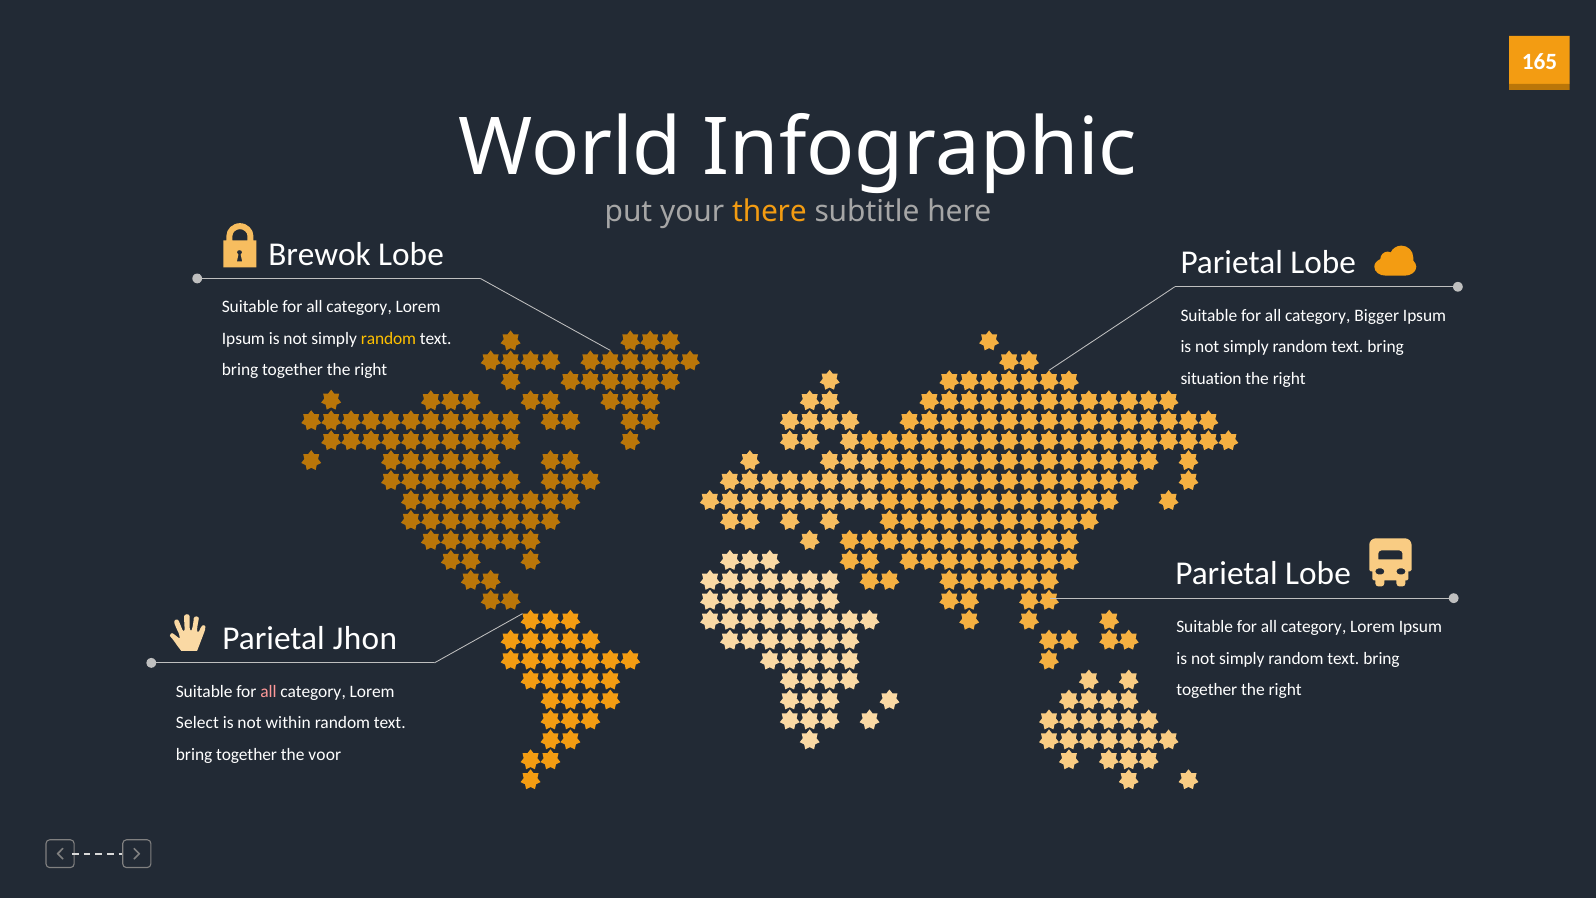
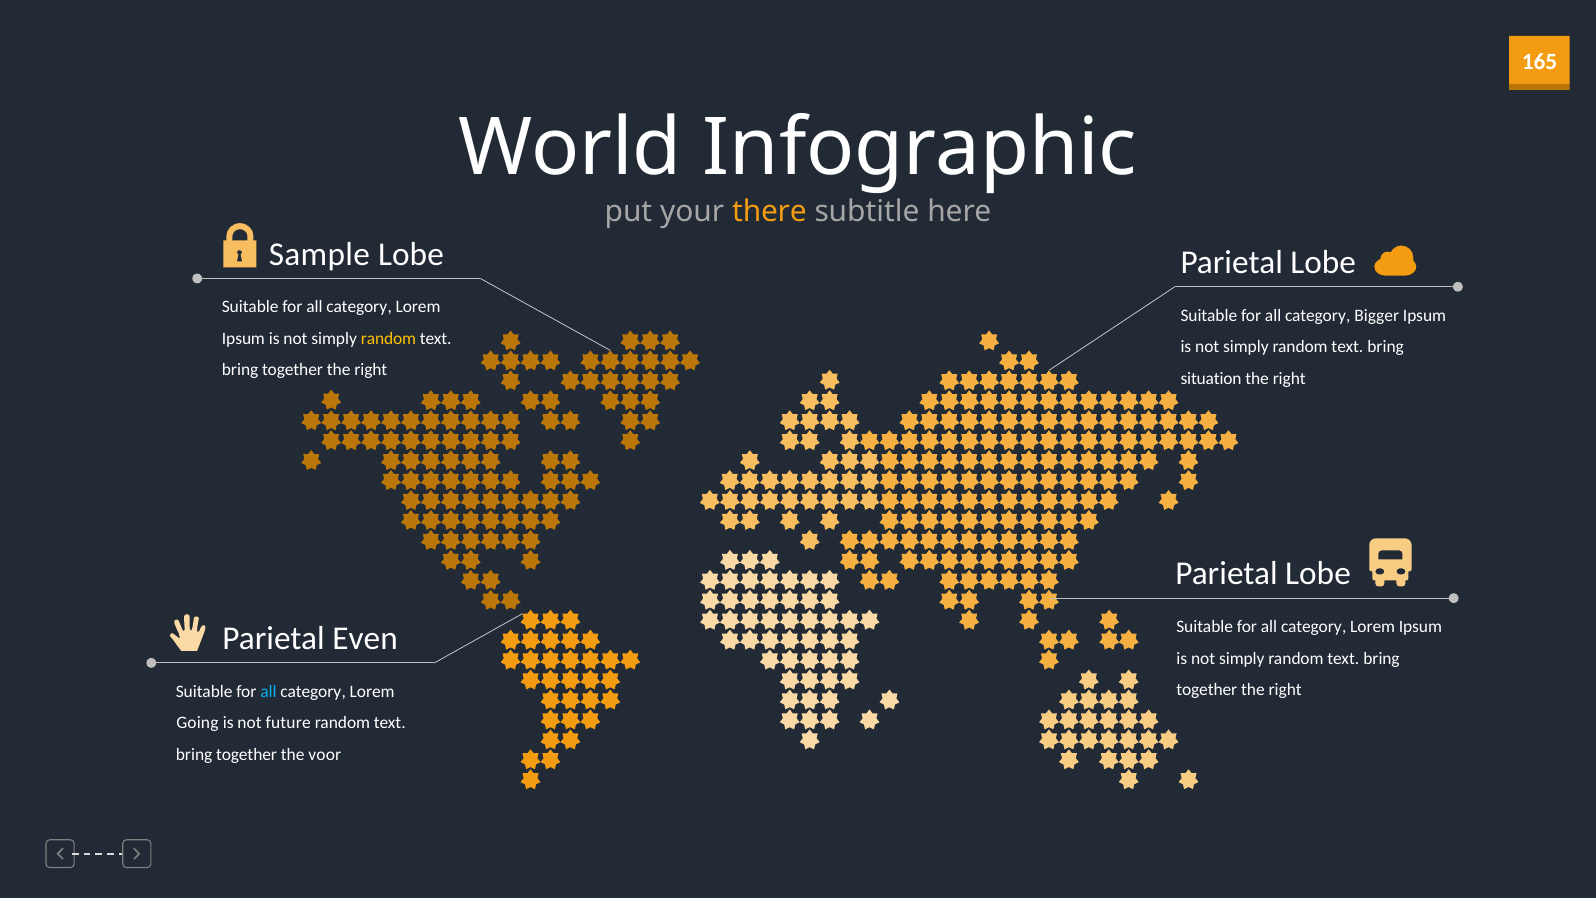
Brewok: Brewok -> Sample
Jhon: Jhon -> Even
all at (269, 691) colour: pink -> light blue
Select: Select -> Going
within: within -> future
